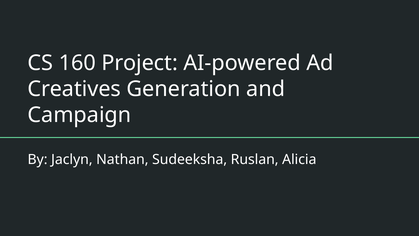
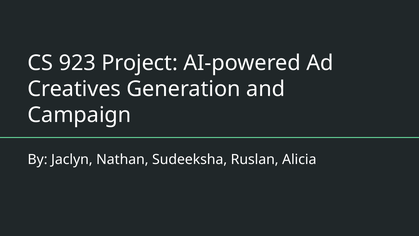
160: 160 -> 923
